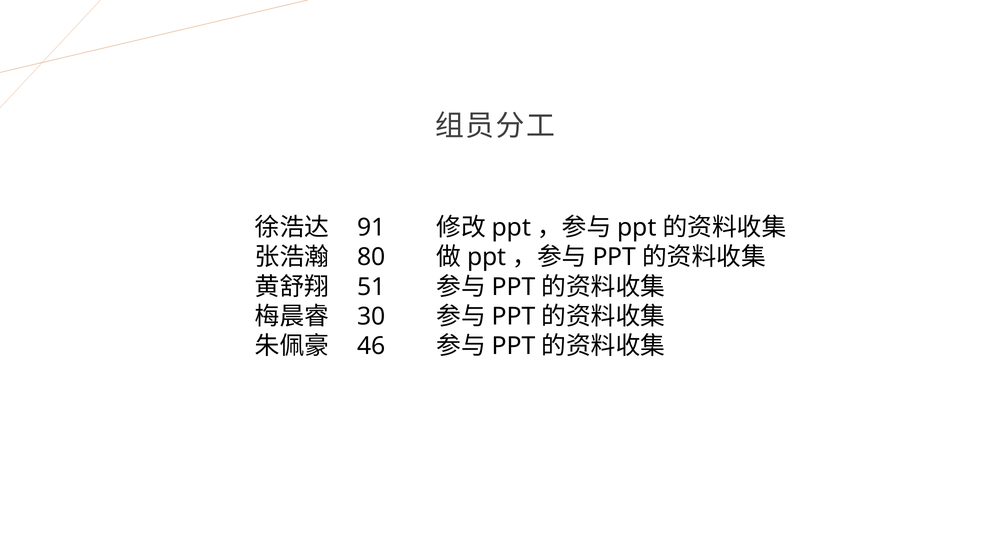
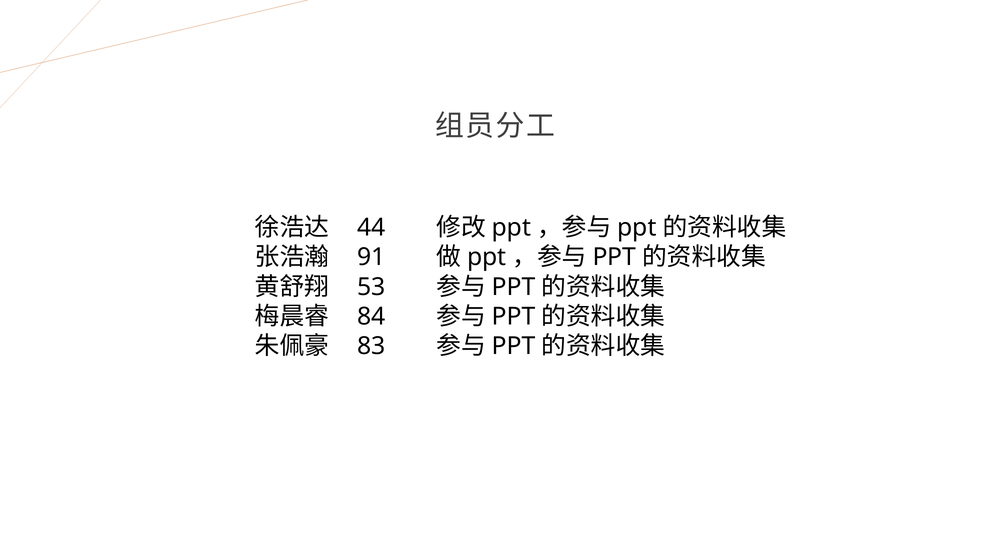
91: 91 -> 44
80: 80 -> 91
51: 51 -> 53
30: 30 -> 84
46: 46 -> 83
